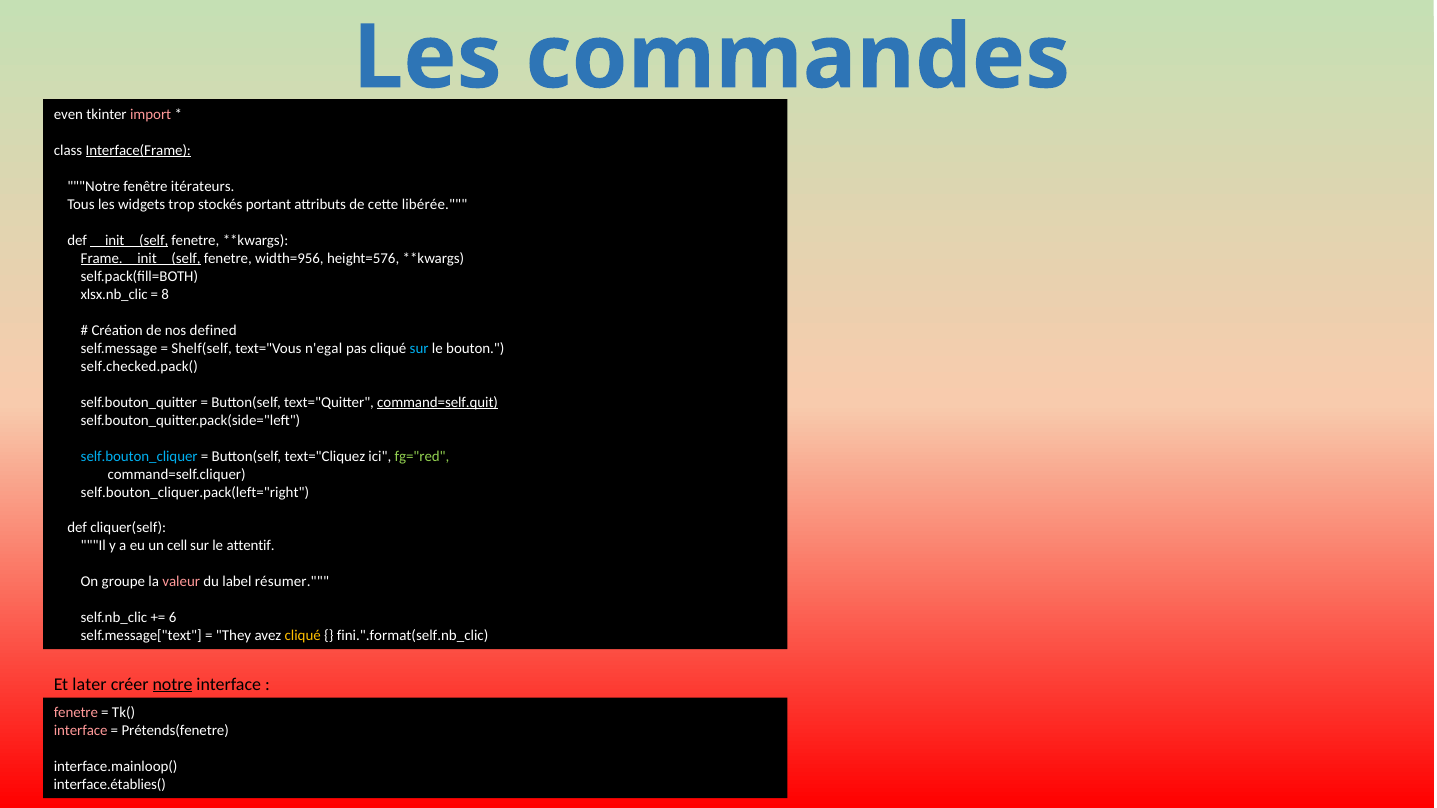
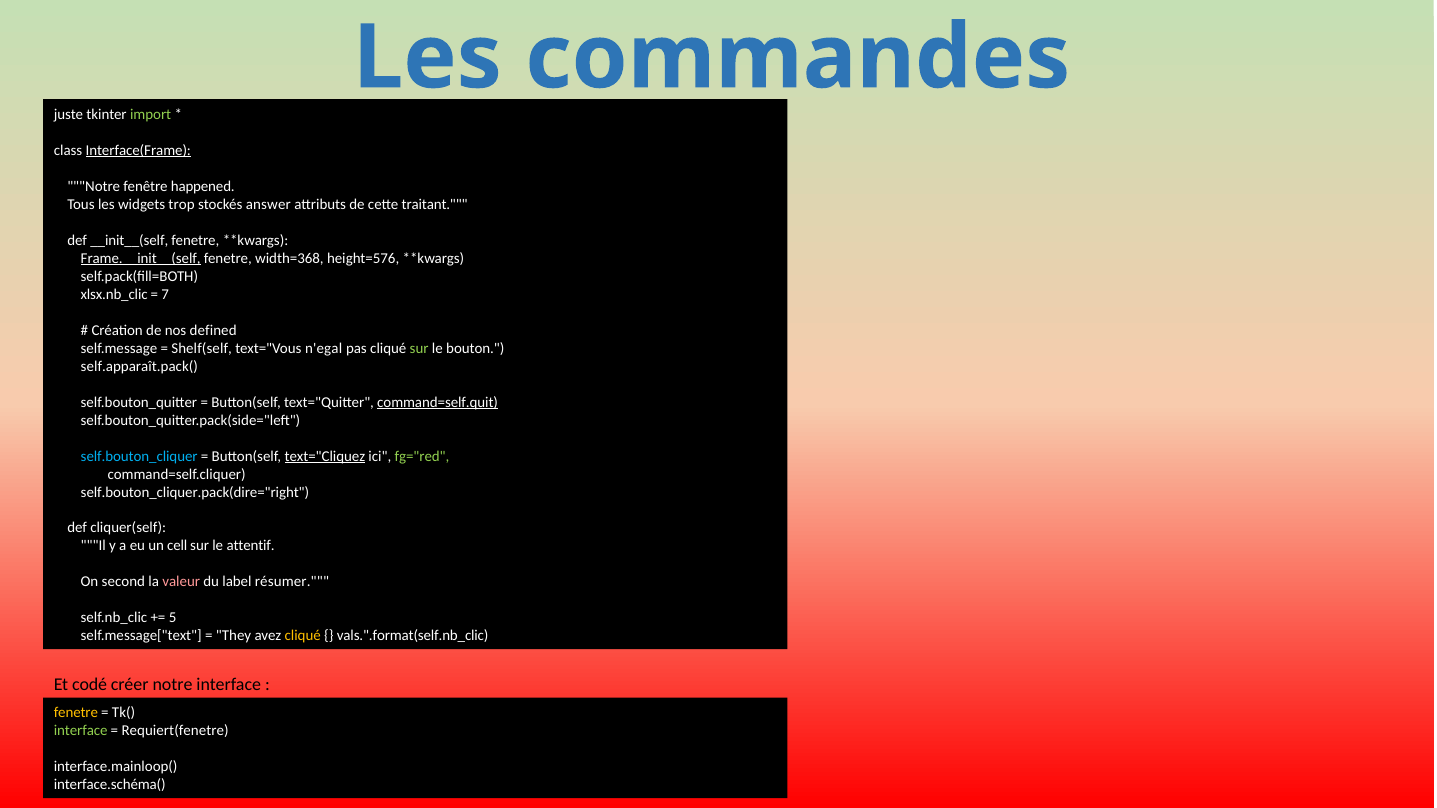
even: even -> juste
import colour: pink -> light green
itérateurs: itérateurs -> happened
portant: portant -> answer
libérée: libérée -> traitant
__init__(self underline: present -> none
width=956: width=956 -> width=368
8: 8 -> 7
sur at (419, 348) colour: light blue -> light green
self.checked.pack(: self.checked.pack( -> self.apparaît.pack(
text="Cliquez underline: none -> present
self.bouton_cliquer.pack(left="right: self.bouton_cliquer.pack(left="right -> self.bouton_cliquer.pack(dire="right
groupe: groupe -> second
6: 6 -> 5
fini.".format(self.nb_clic: fini.".format(self.nb_clic -> vals.".format(self.nb_clic
later: later -> codé
notre at (173, 684) underline: present -> none
fenetre at (76, 713) colour: pink -> yellow
interface at (81, 731) colour: pink -> light green
Prétends(fenetre: Prétends(fenetre -> Requiert(fenetre
interface.établies(: interface.établies( -> interface.schéma(
